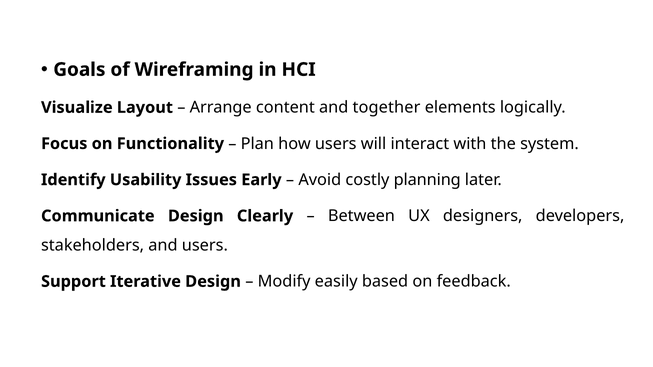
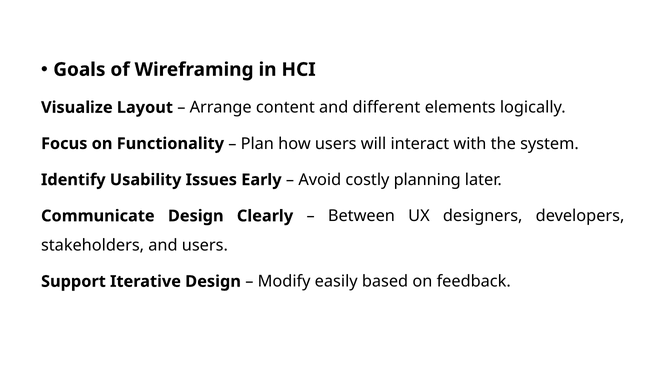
together: together -> different
